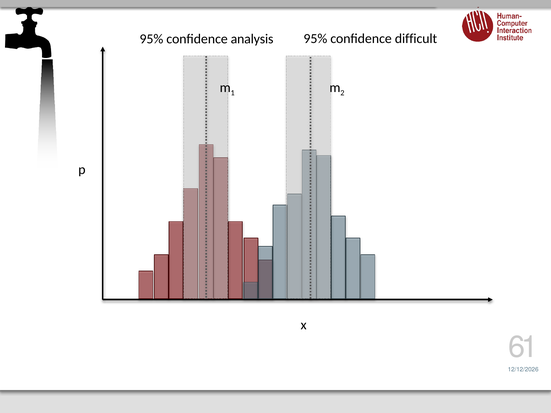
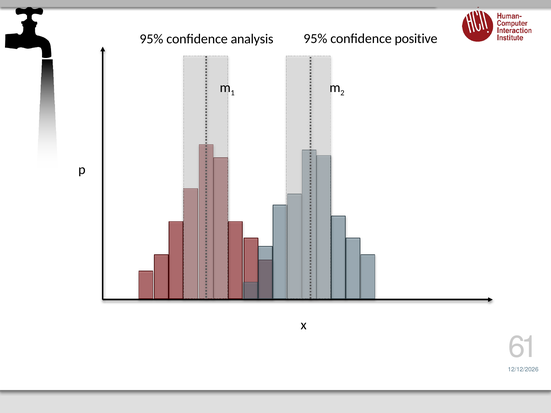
difficult: difficult -> positive
